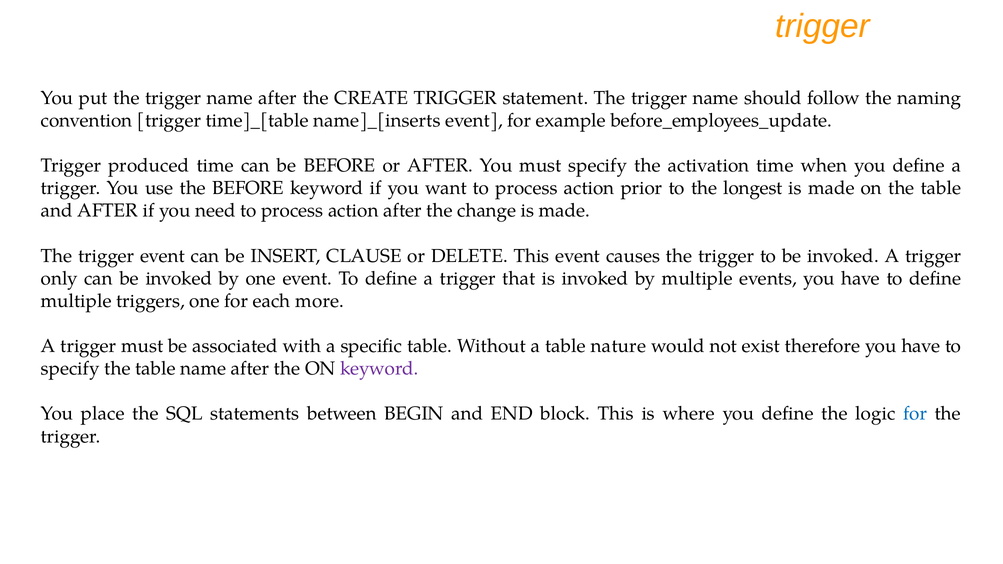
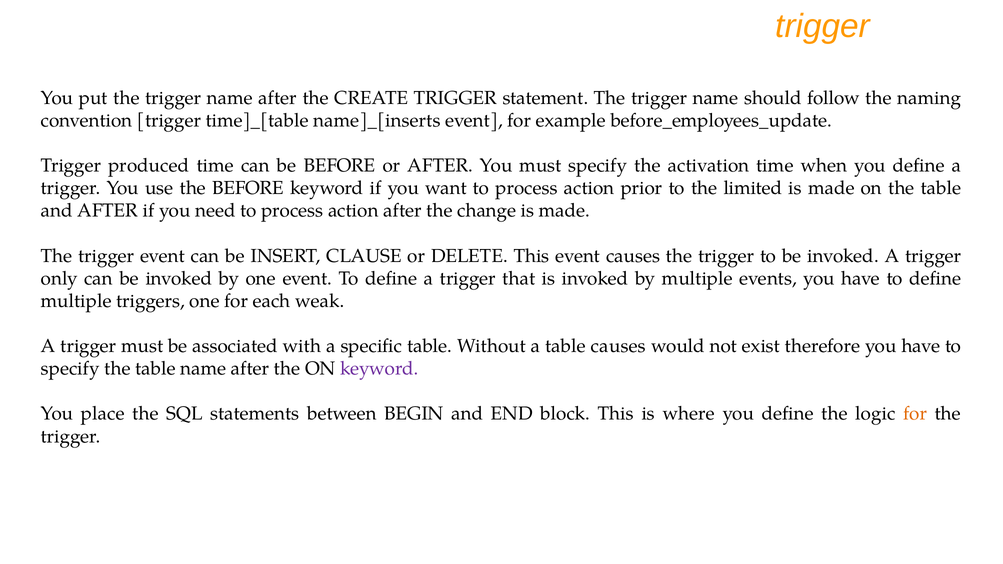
longest: longest -> limited
more: more -> weak
table nature: nature -> causes
for at (915, 414) colour: blue -> orange
